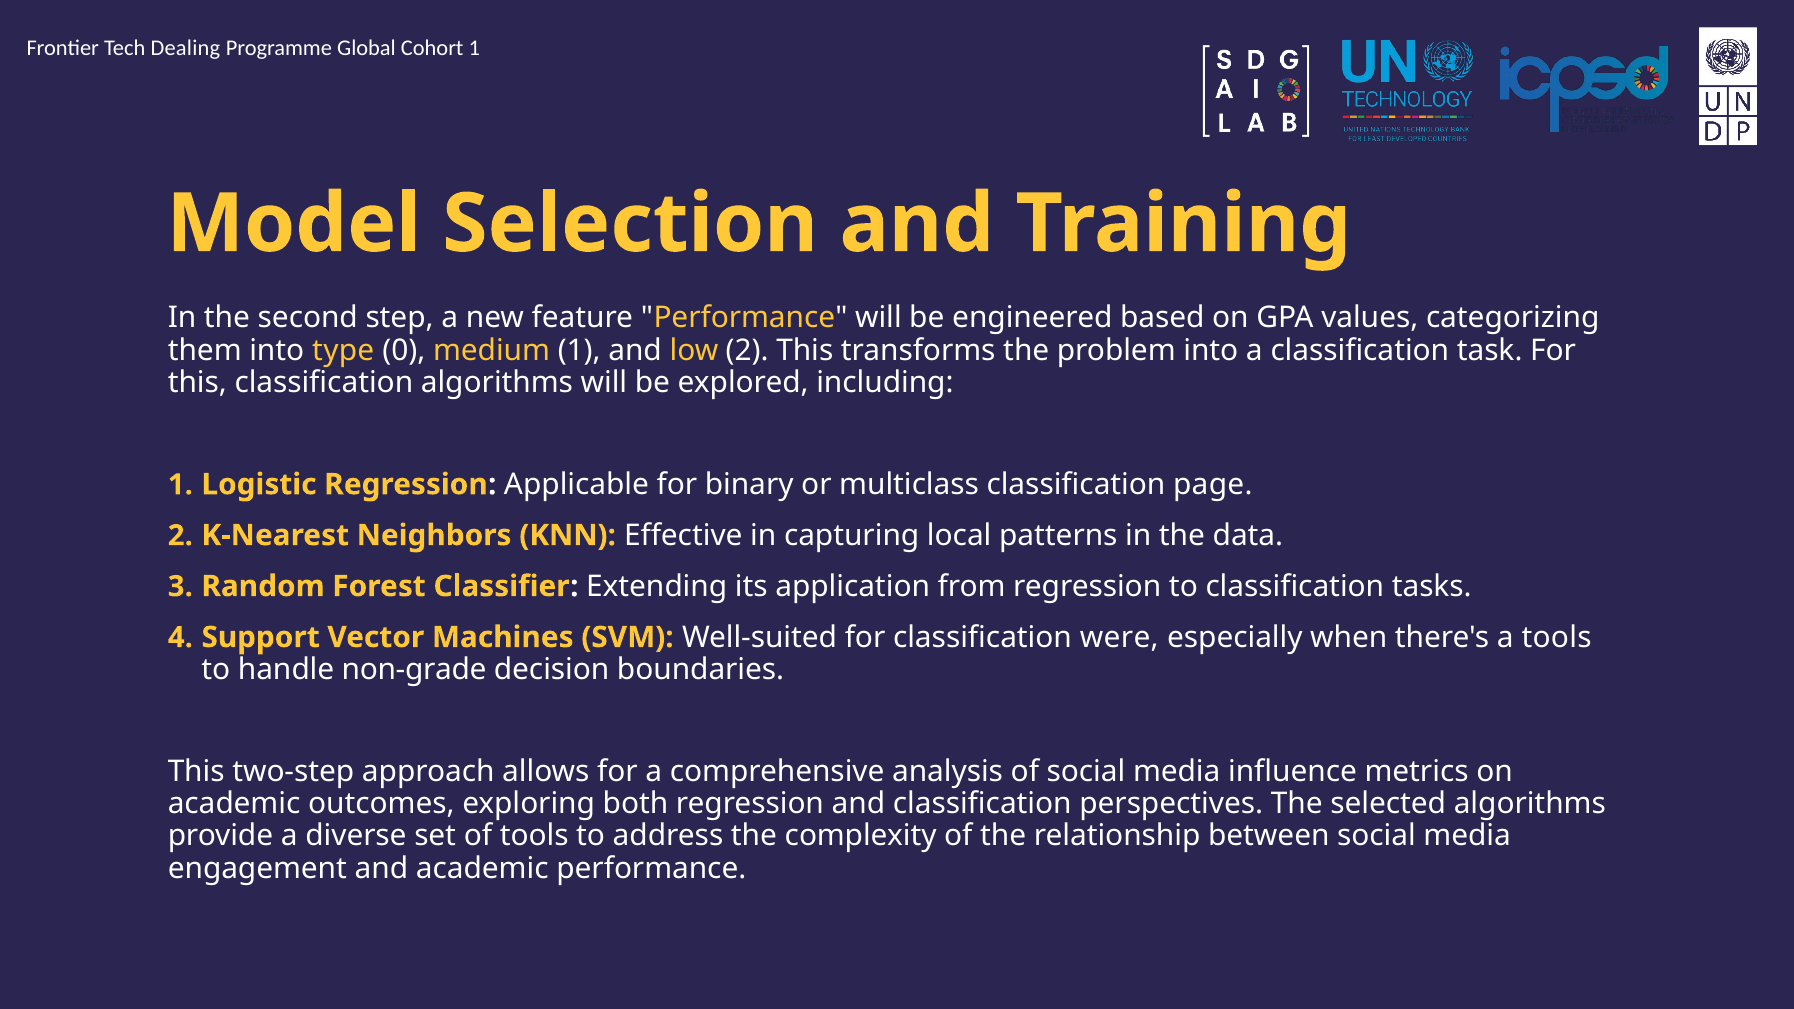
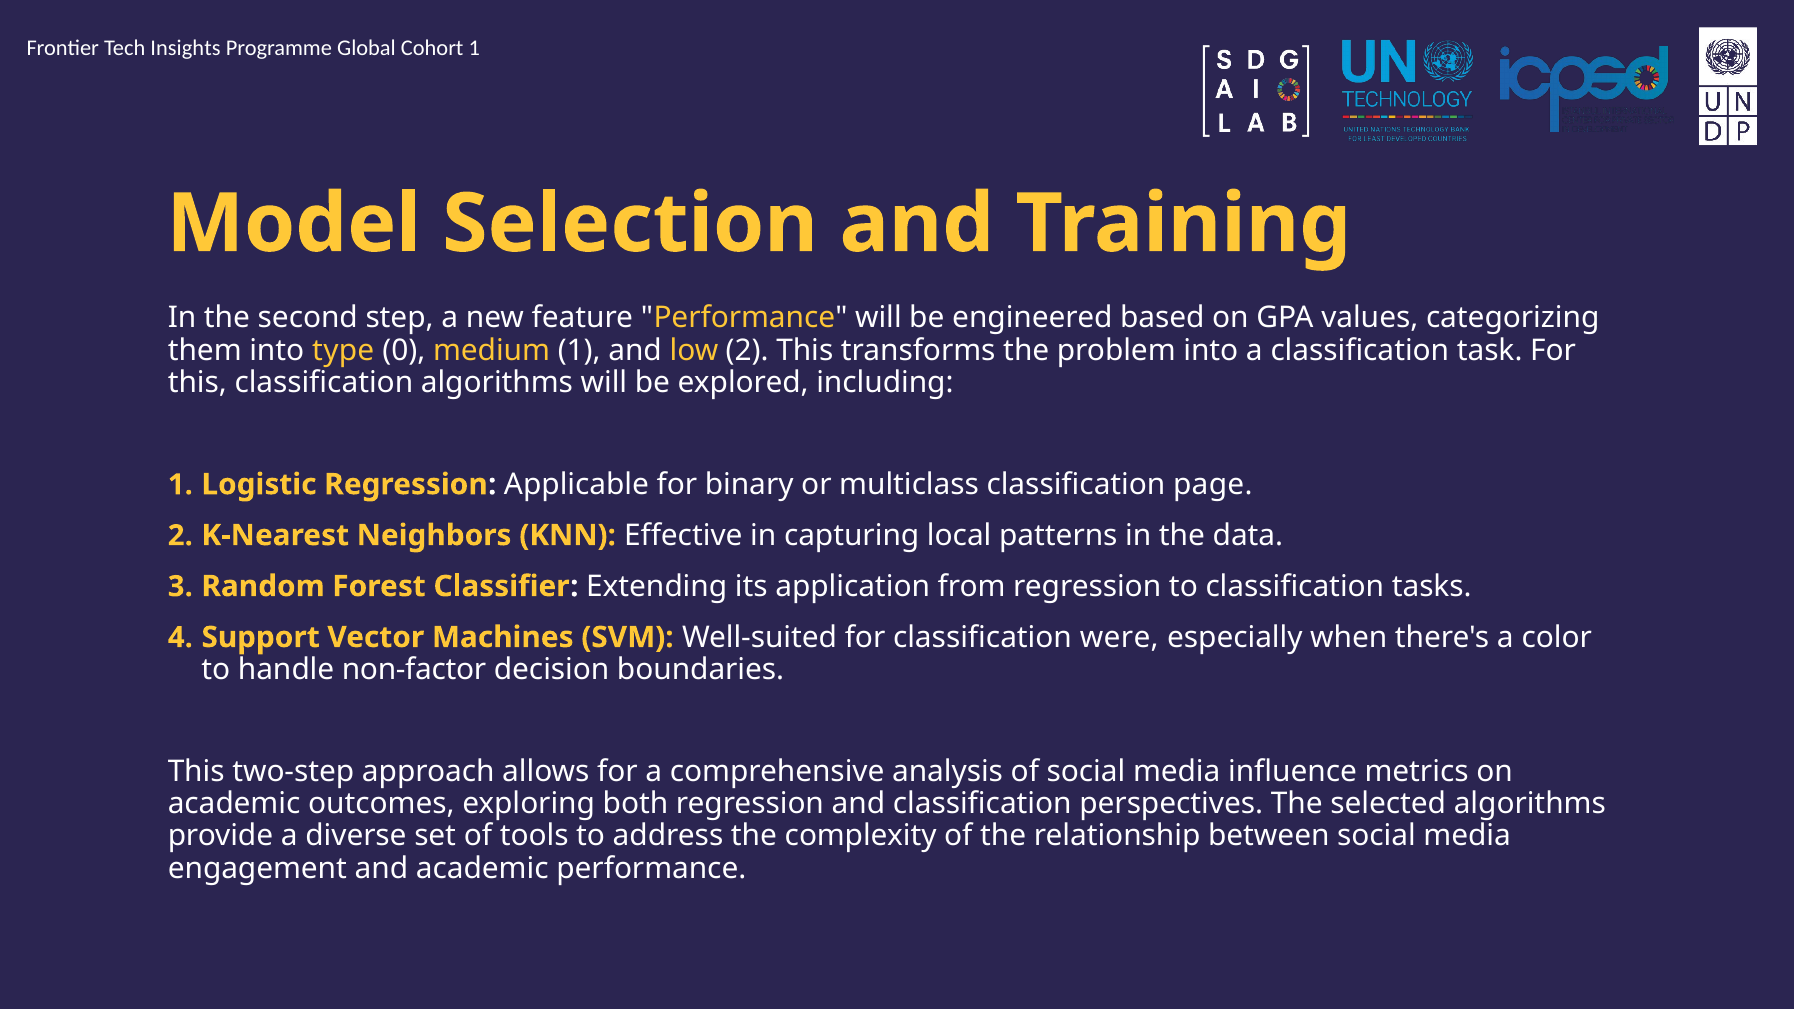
Dealing: Dealing -> Insights
a tools: tools -> color
non-grade: non-grade -> non-factor
